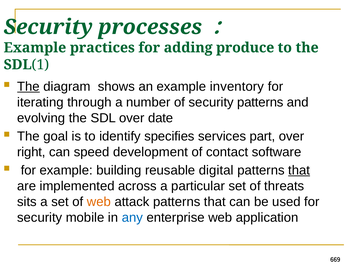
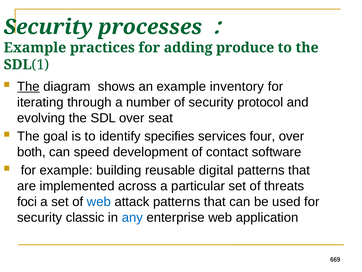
security patterns: patterns -> protocol
date: date -> seat
part: part -> four
right: right -> both
that at (299, 170) underline: present -> none
sits: sits -> foci
web at (99, 201) colour: orange -> blue
mobile: mobile -> classic
